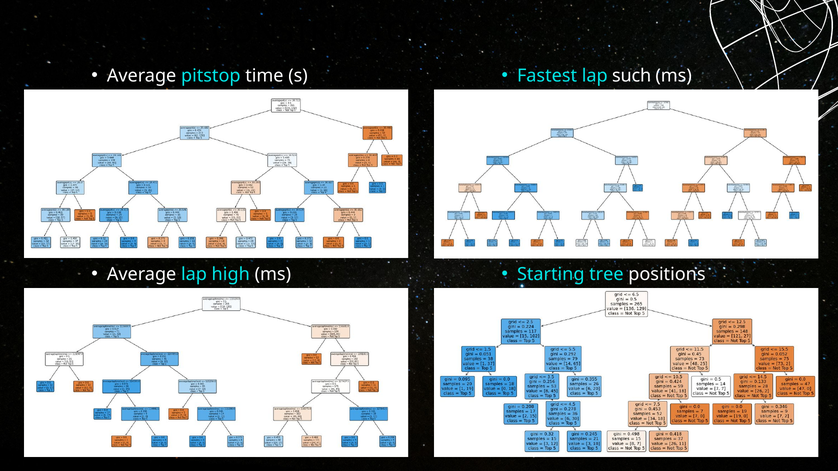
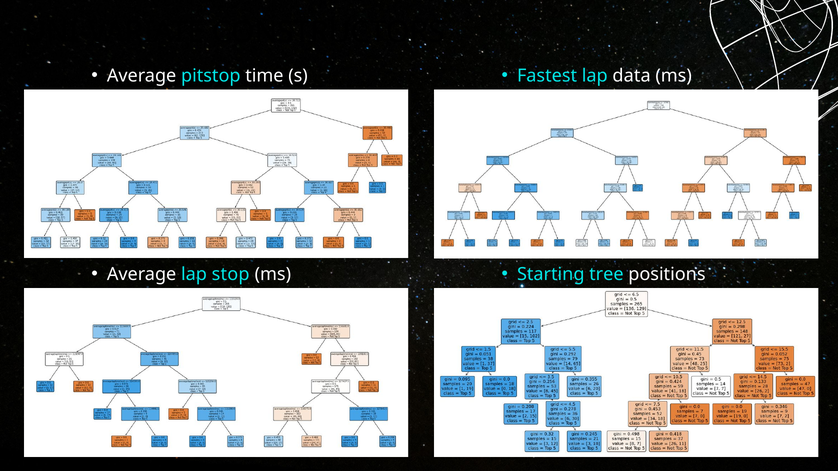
such: such -> data
high: high -> stop
